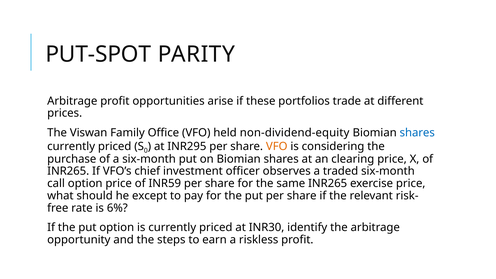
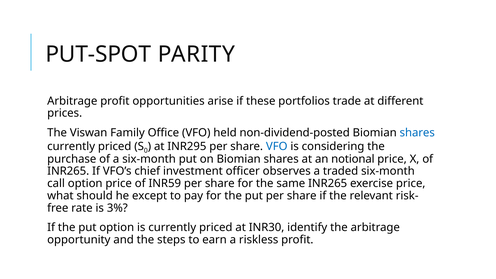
non-dividend-equity: non-dividend-equity -> non-dividend-posted
VFO at (277, 146) colour: orange -> blue
clearing: clearing -> notional
6%: 6% -> 3%
